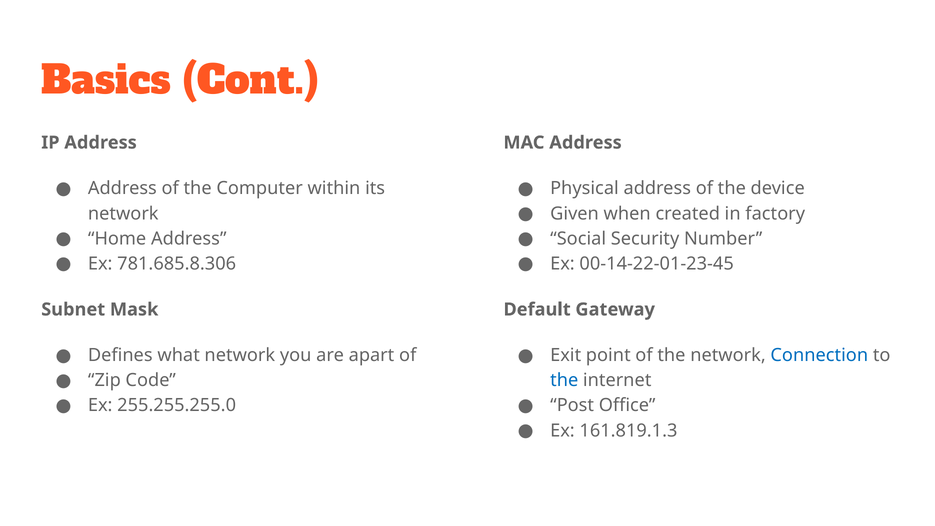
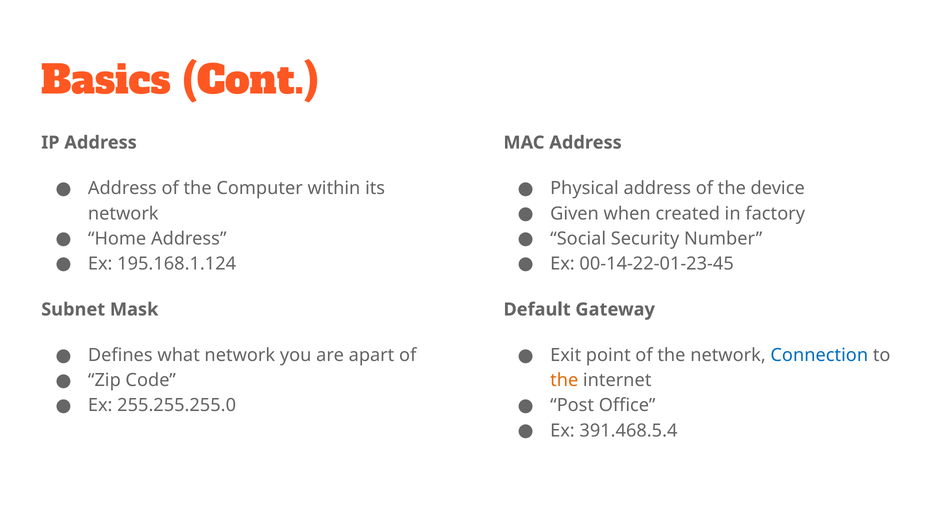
781.685.8.306: 781.685.8.306 -> 195.168.1.124
the at (564, 380) colour: blue -> orange
161.819.1.3: 161.819.1.3 -> 391.468.5.4
